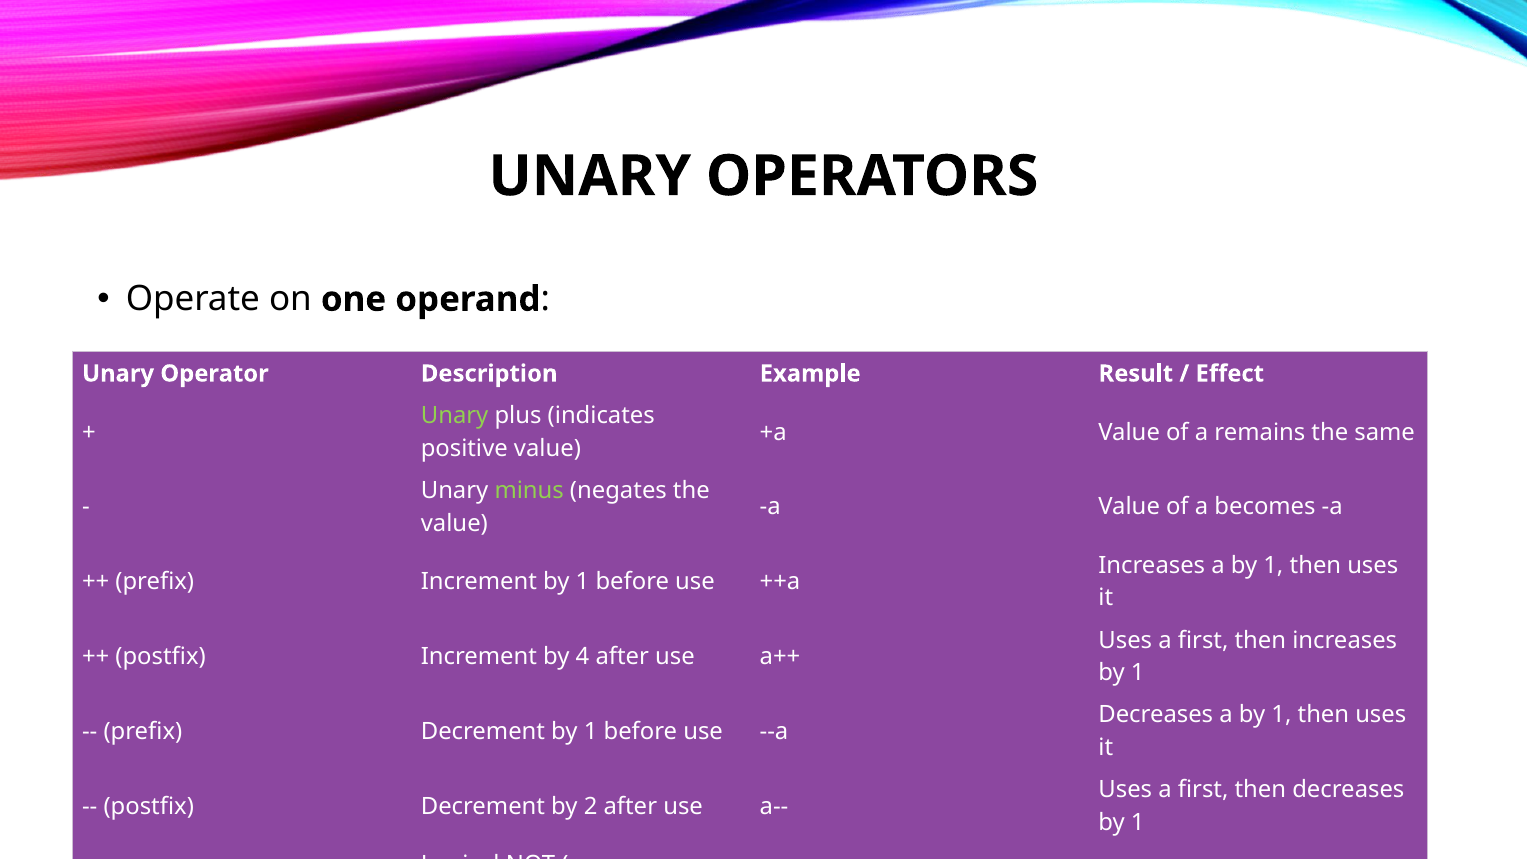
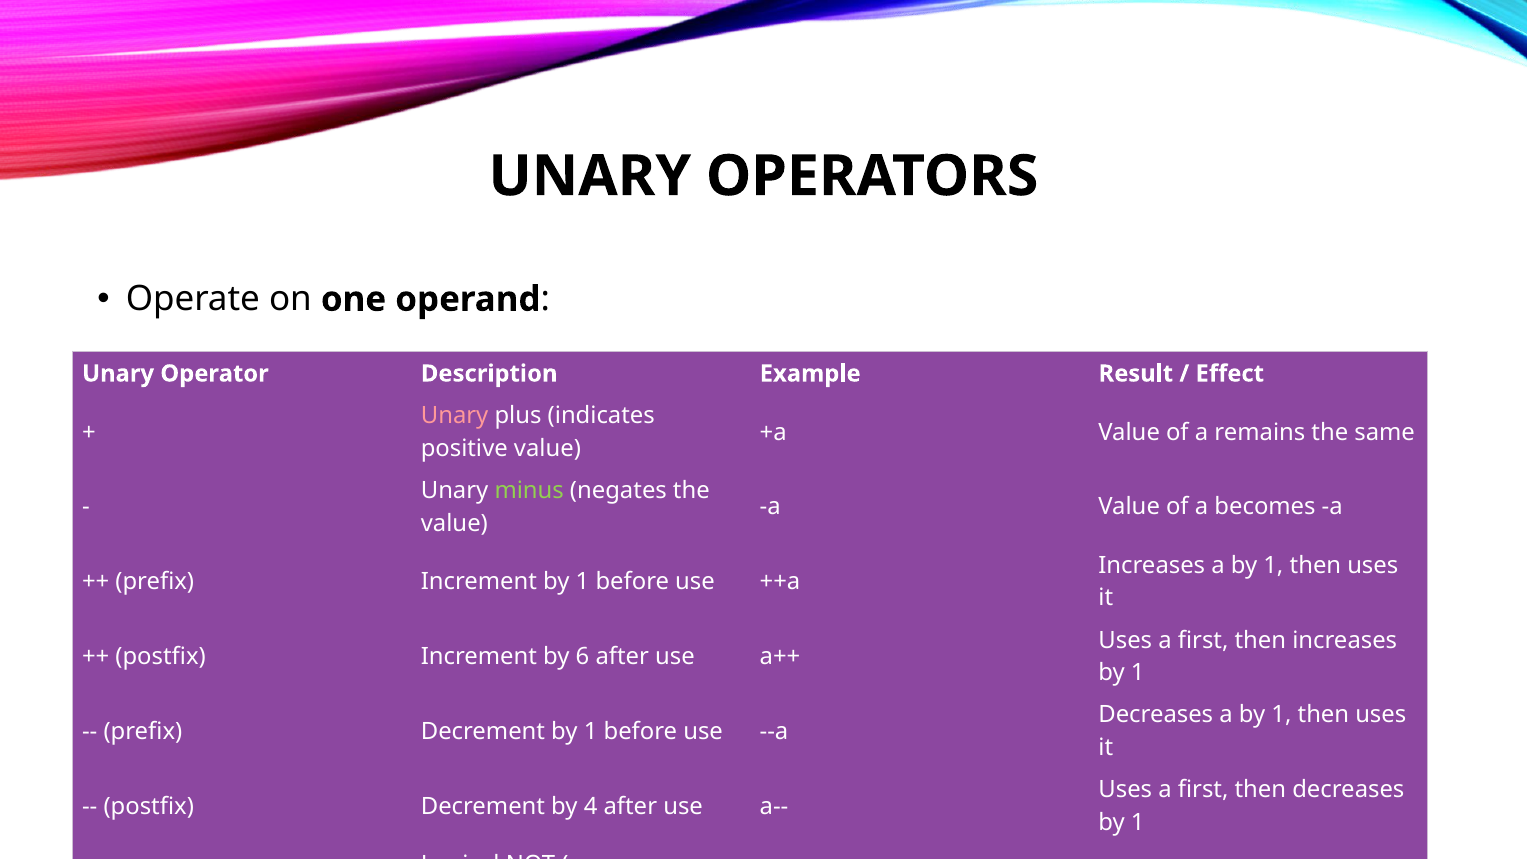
Unary at (455, 416) colour: light green -> pink
4: 4 -> 6
2: 2 -> 4
